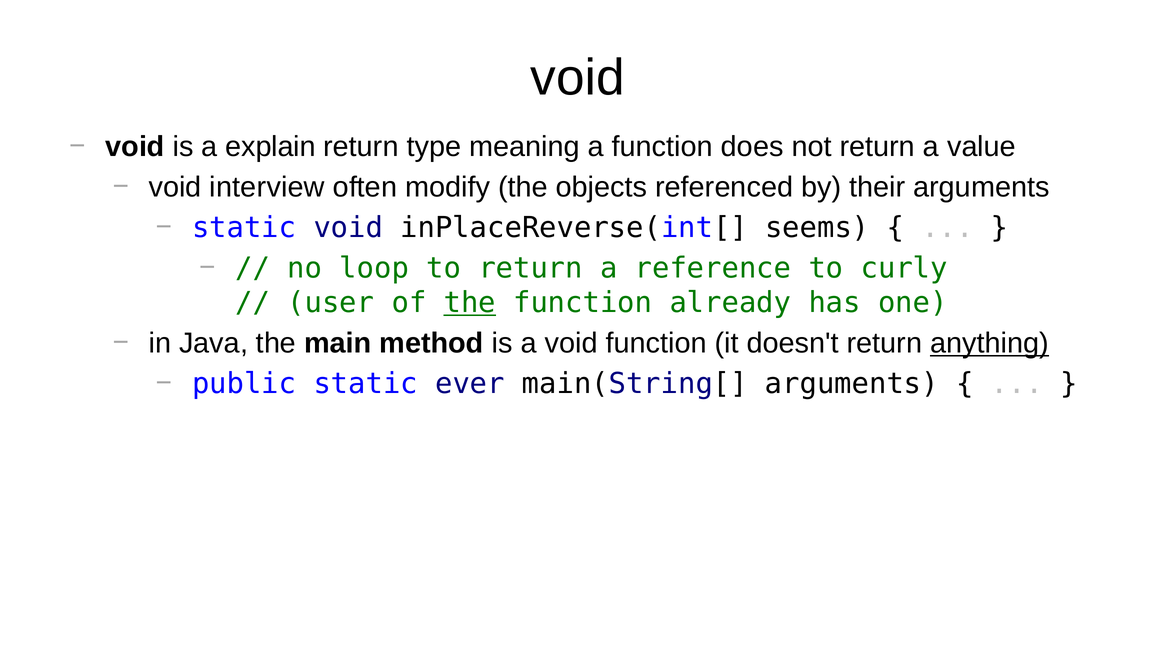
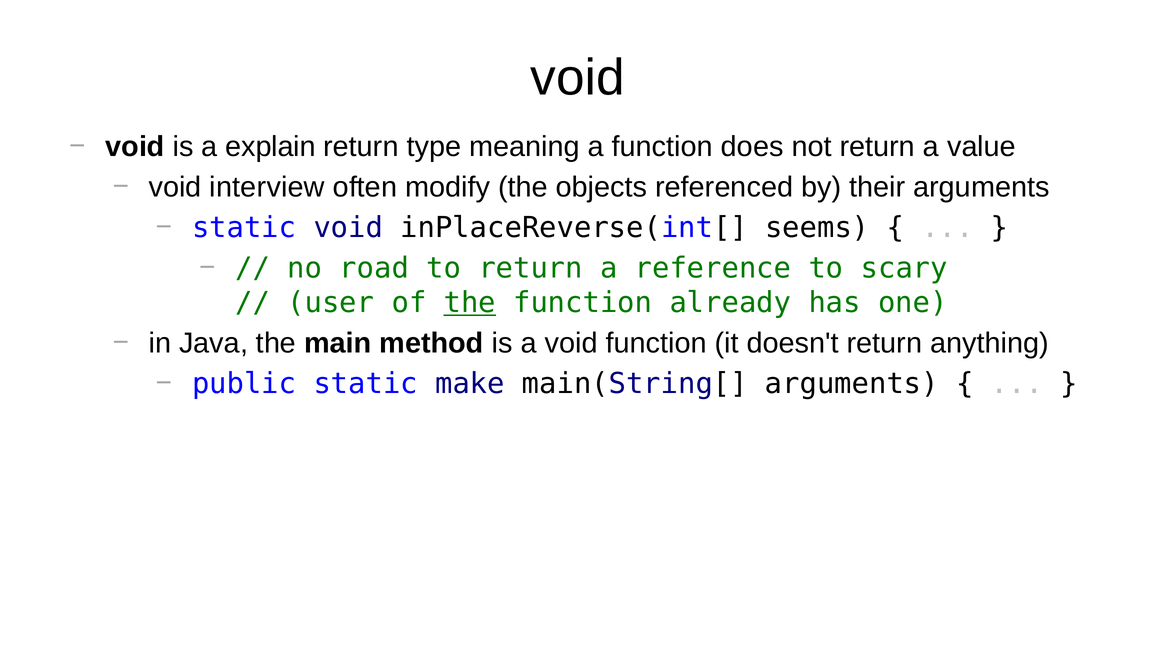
loop: loop -> road
curly: curly -> scary
anything underline: present -> none
ever: ever -> make
